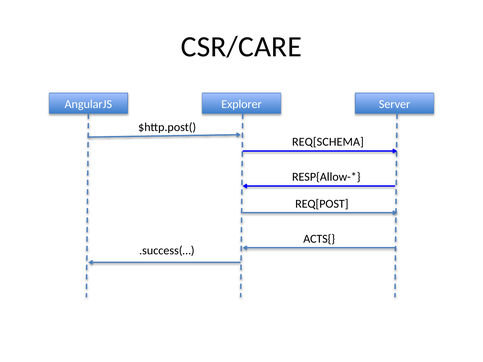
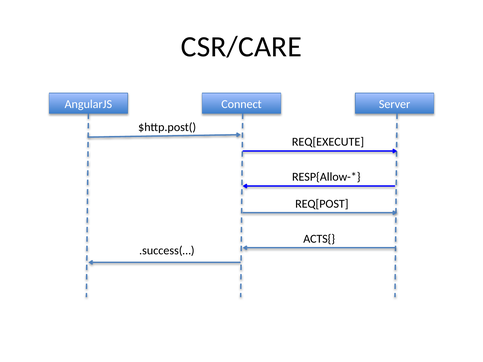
Explorer: Explorer -> Connect
REQ[SCHEMA: REQ[SCHEMA -> REQ[EXECUTE
